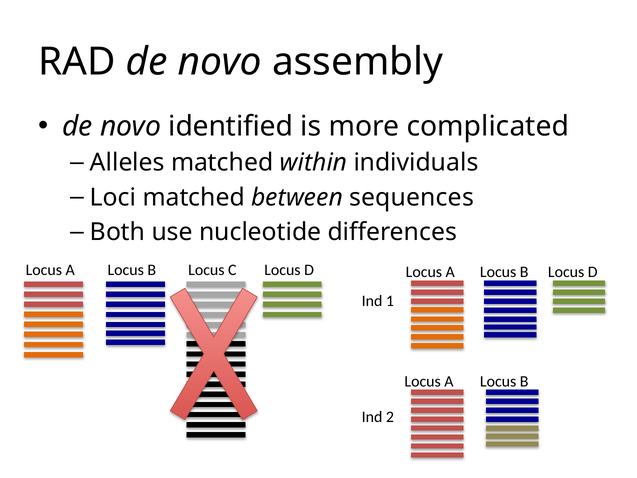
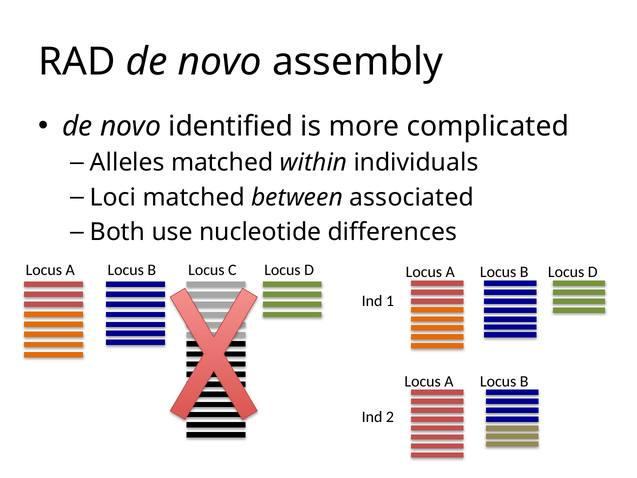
sequences: sequences -> associated
